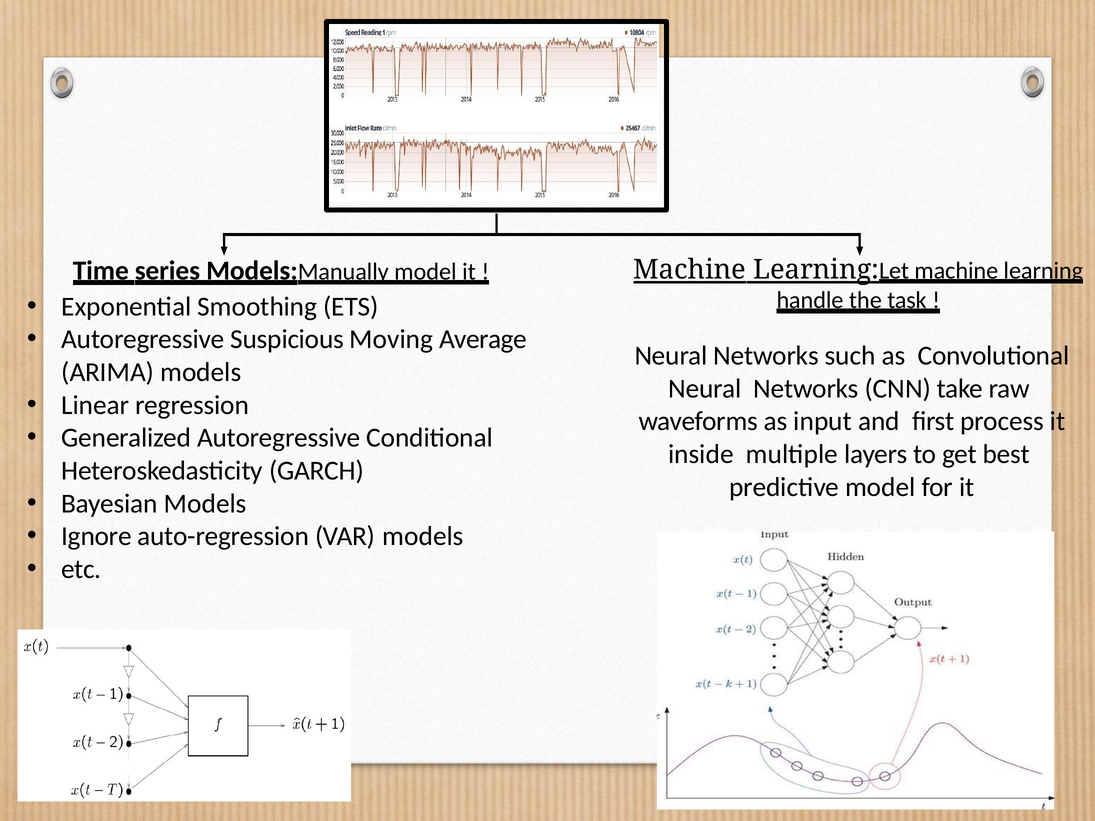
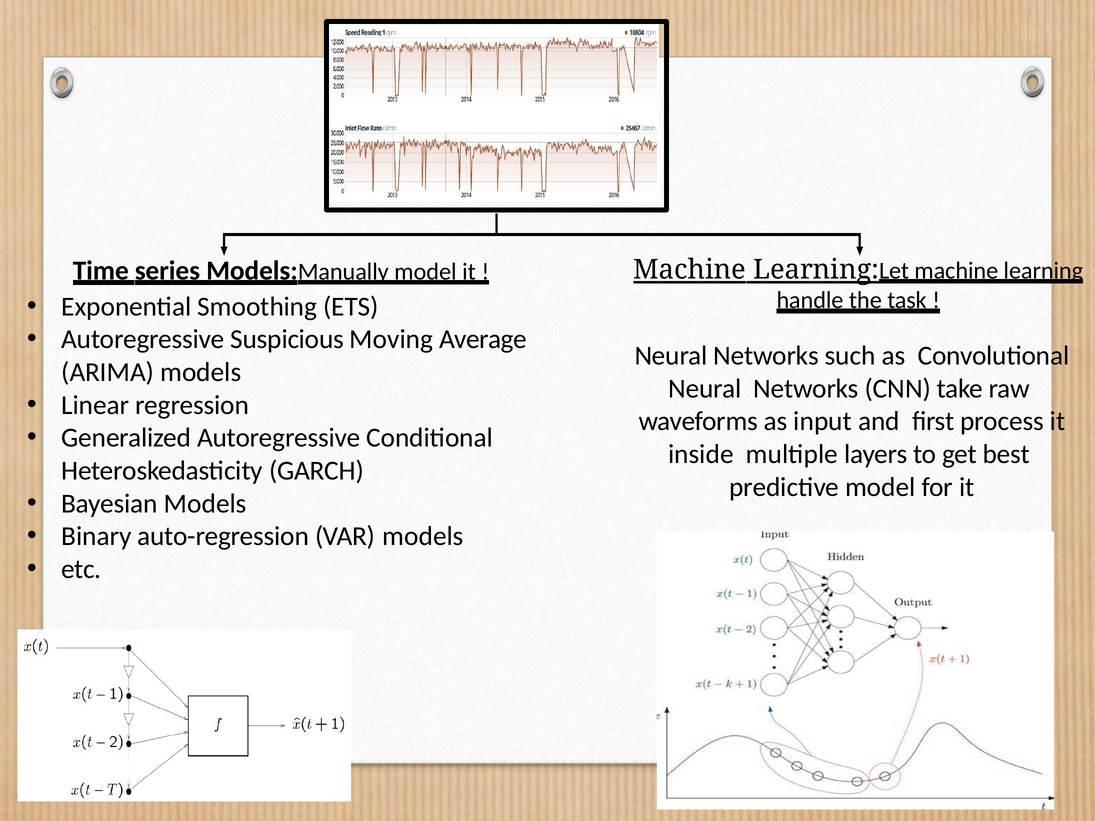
Ignore: Ignore -> Binary
